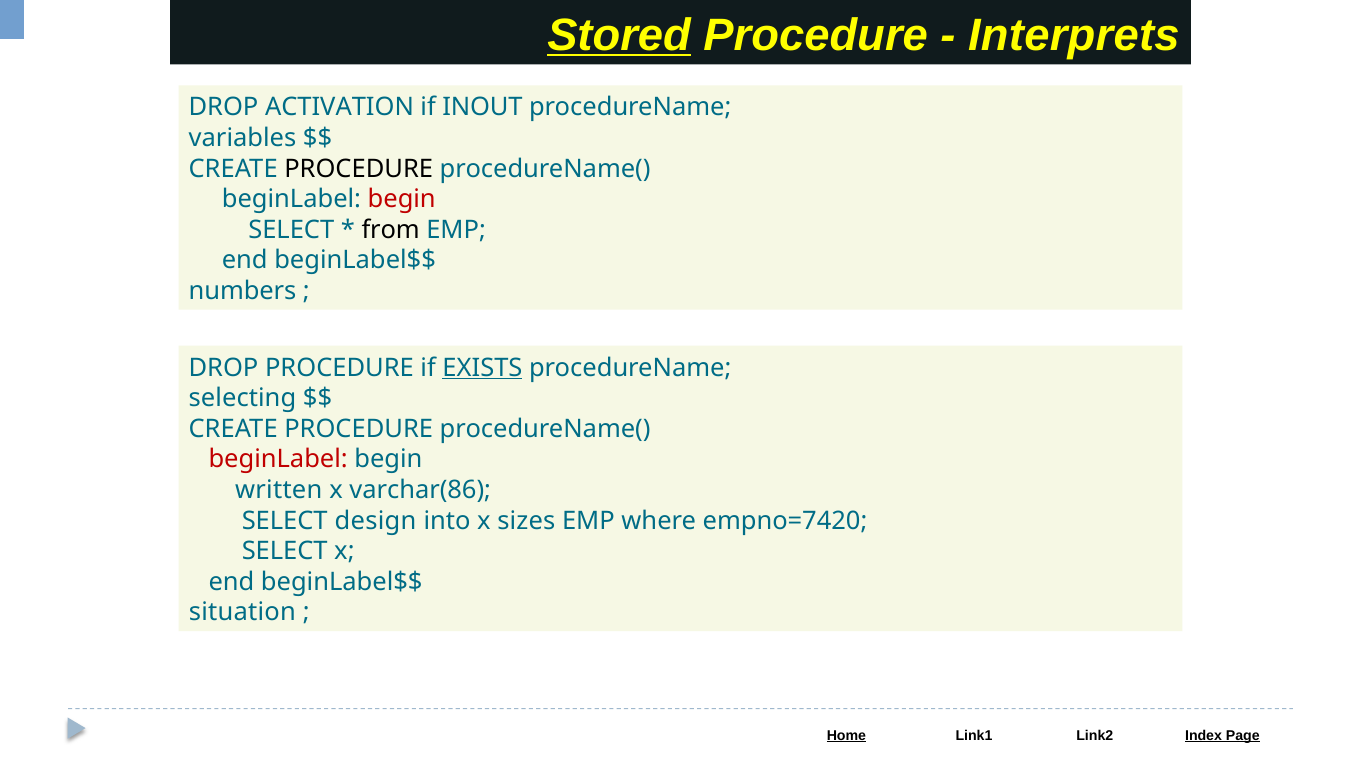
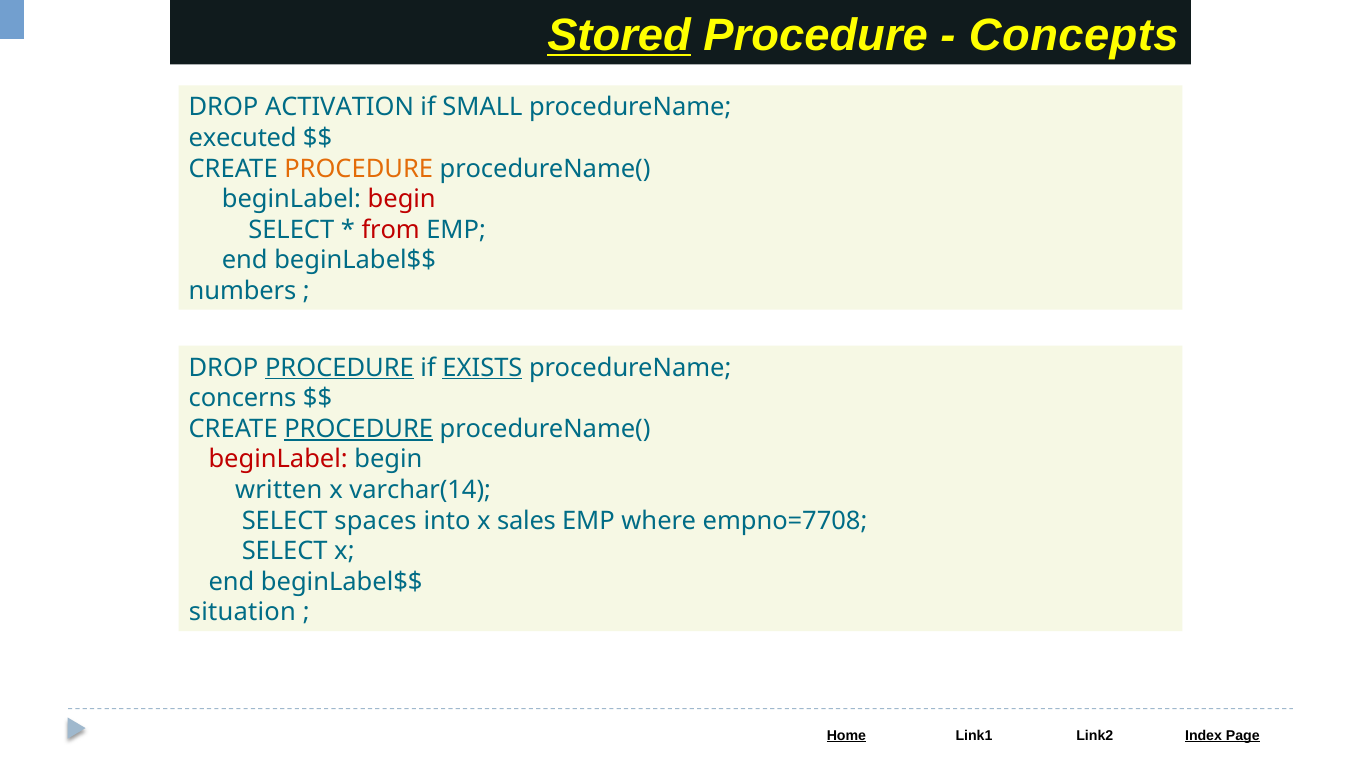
Interprets: Interprets -> Concepts
INOUT: INOUT -> SMALL
variables: variables -> executed
PROCEDURE at (359, 169) colour: black -> orange
from colour: black -> red
PROCEDURE at (339, 368) underline: none -> present
selecting: selecting -> concerns
PROCEDURE at (359, 429) underline: none -> present
varchar(86: varchar(86 -> varchar(14
design: design -> spaces
sizes: sizes -> sales
empno=7420: empno=7420 -> empno=7708
